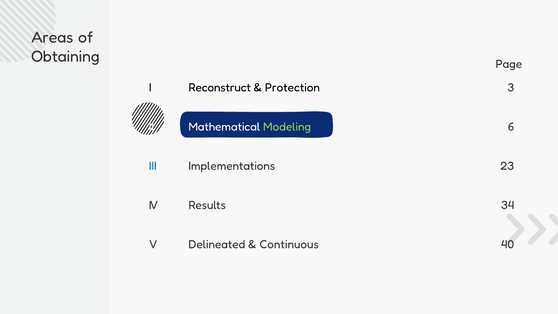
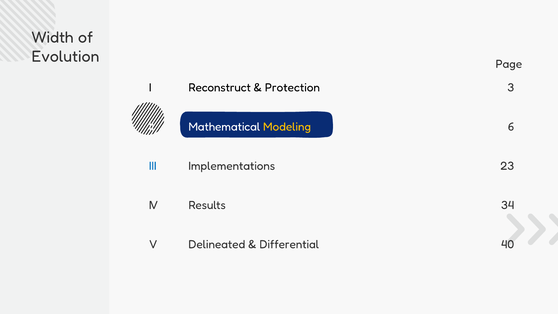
Areas: Areas -> Width
Obtaining: Obtaining -> Evolution
Modeling colour: light green -> yellow
Continuous: Continuous -> Differential
